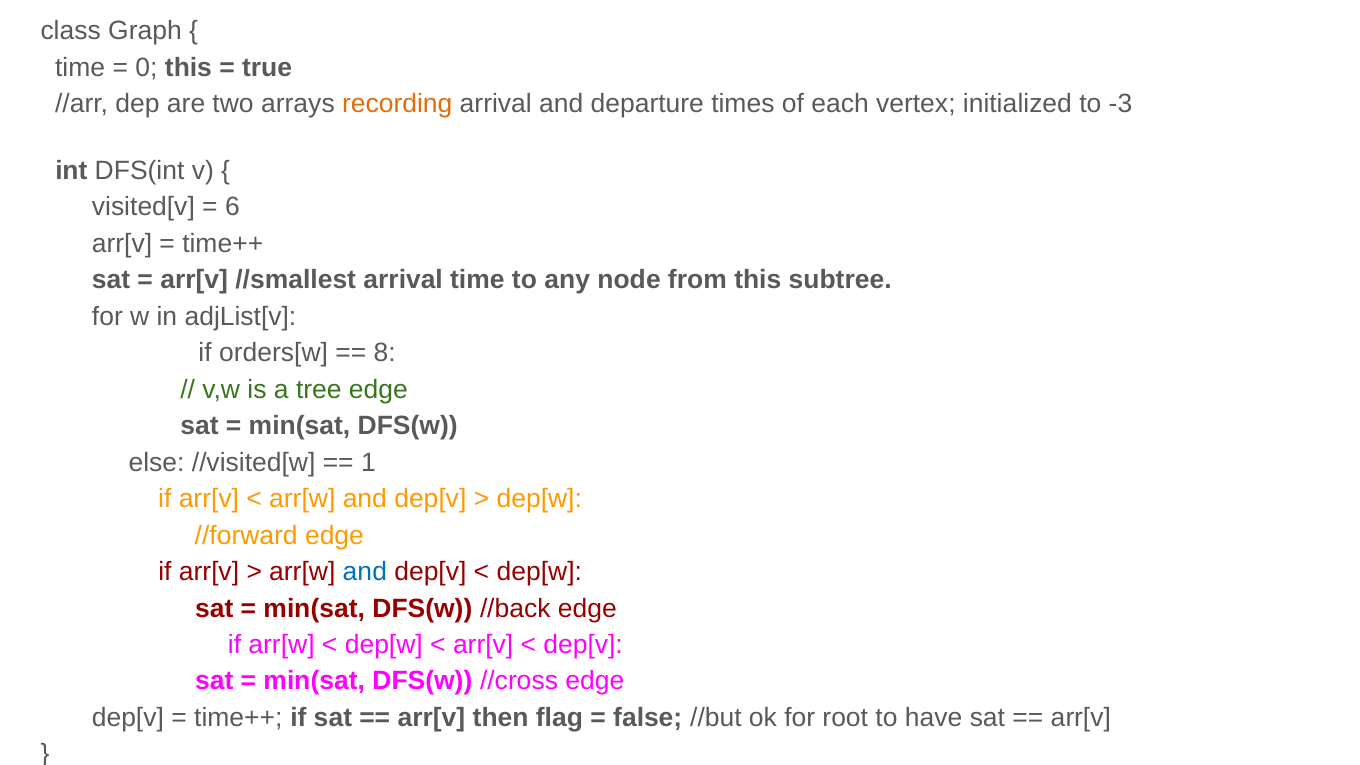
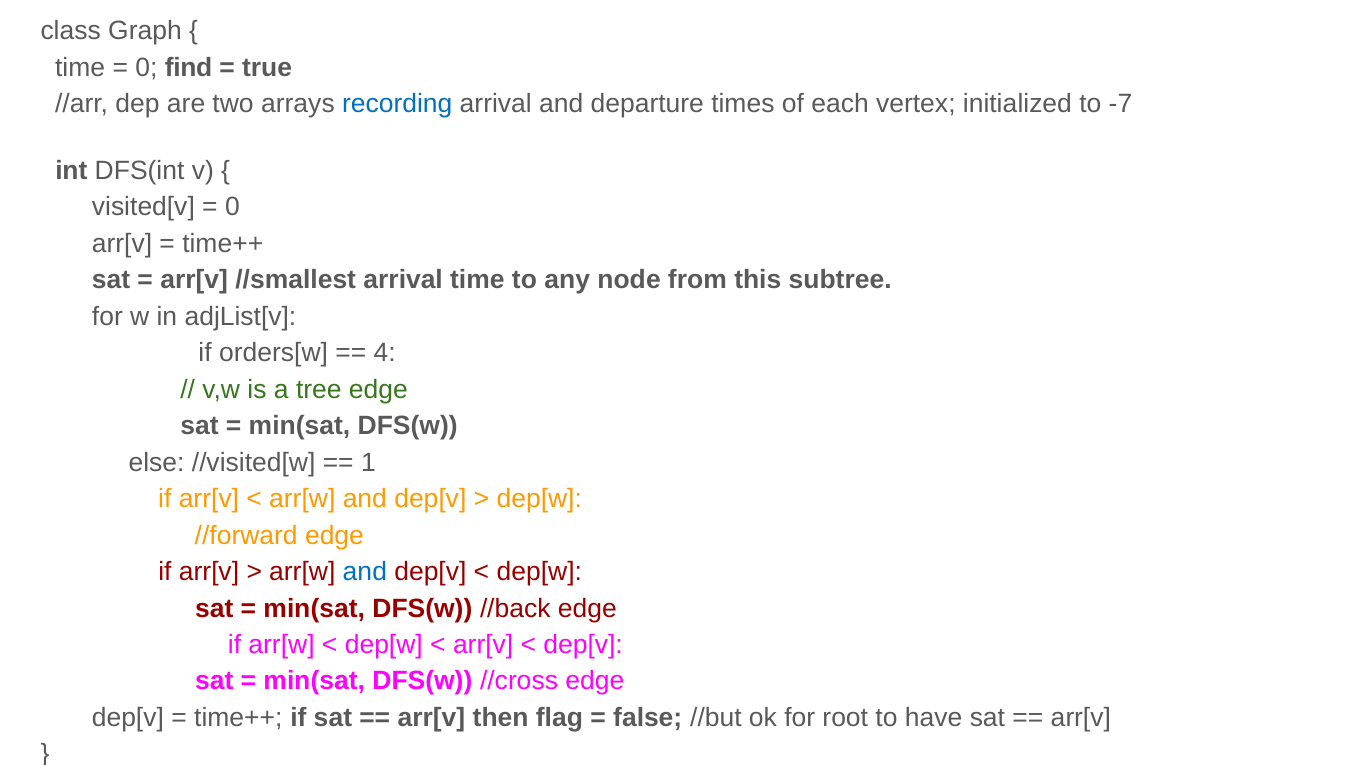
0 this: this -> find
recording colour: orange -> blue
-3: -3 -> -7
6 at (232, 207): 6 -> 0
8: 8 -> 4
